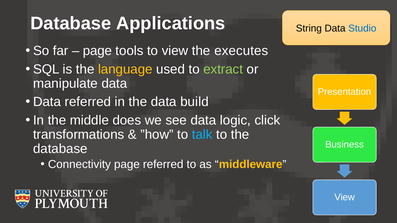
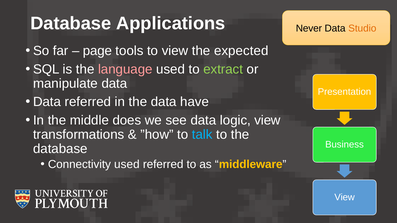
String: String -> Never
Studio colour: blue -> orange
executes: executes -> expected
language colour: yellow -> pink
build: build -> have
logic click: click -> view
Connectivity page: page -> used
